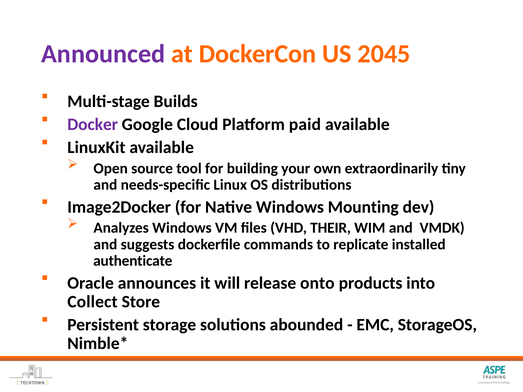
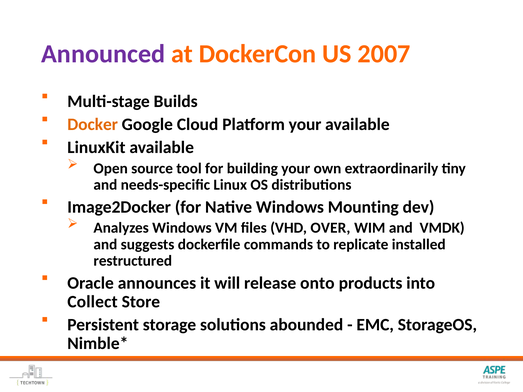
2045: 2045 -> 2007
Docker colour: purple -> orange
Platform paid: paid -> your
THEIR: THEIR -> OVER
authenticate: authenticate -> restructured
